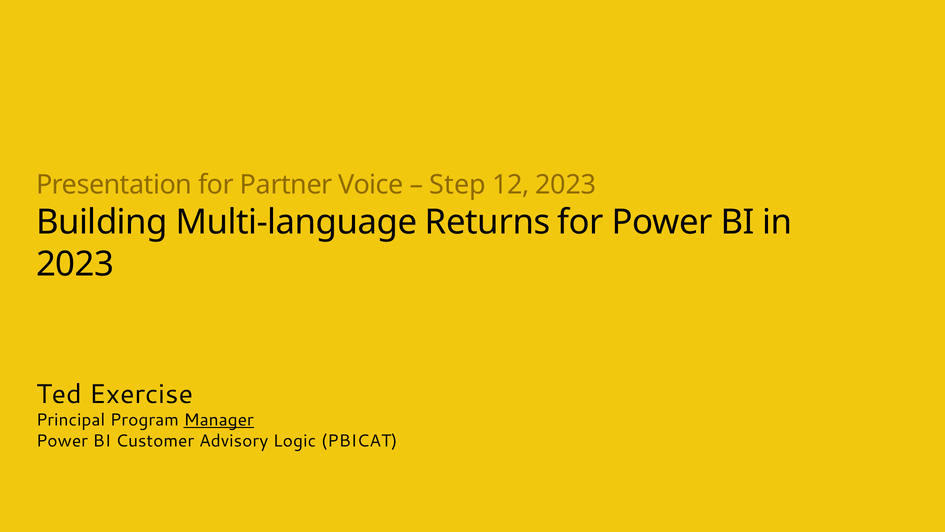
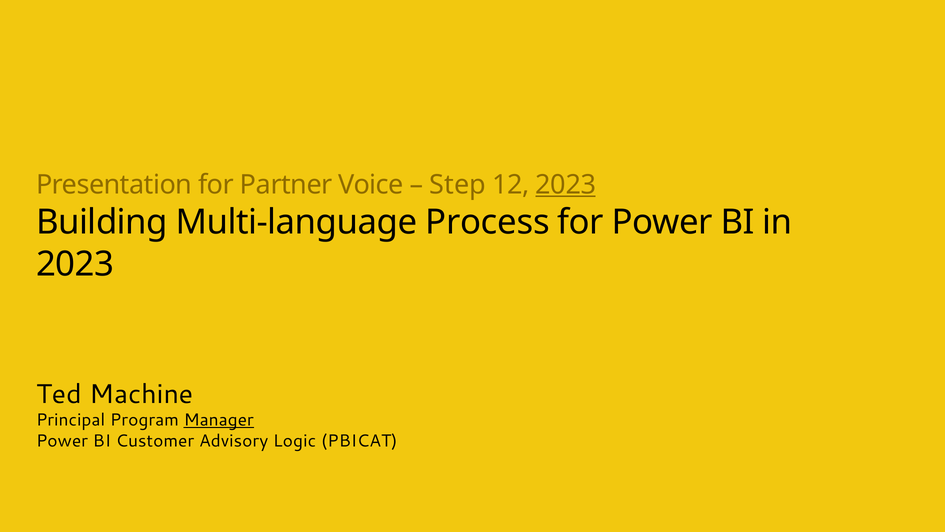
2023 at (566, 184) underline: none -> present
Returns: Returns -> Process
Exercise: Exercise -> Machine
